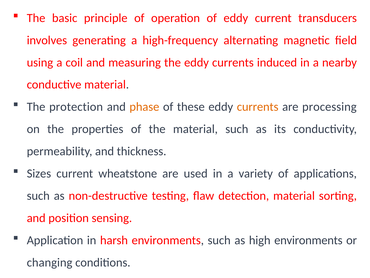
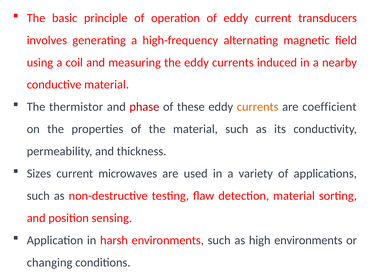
protection: protection -> thermistor
phase colour: orange -> red
processing: processing -> coefficient
wheatstone: wheatstone -> microwaves
